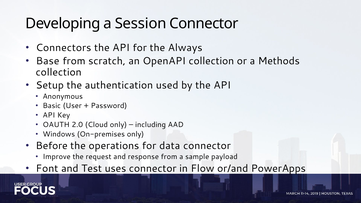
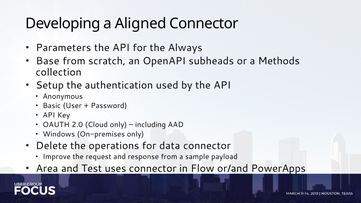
Session: Session -> Aligned
Connectors: Connectors -> Parameters
OpenAPI collection: collection -> subheads
Before: Before -> Delete
Font: Font -> Area
